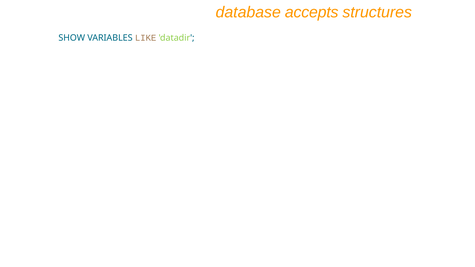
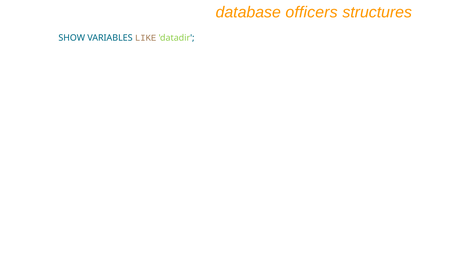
accepts: accepts -> officers
